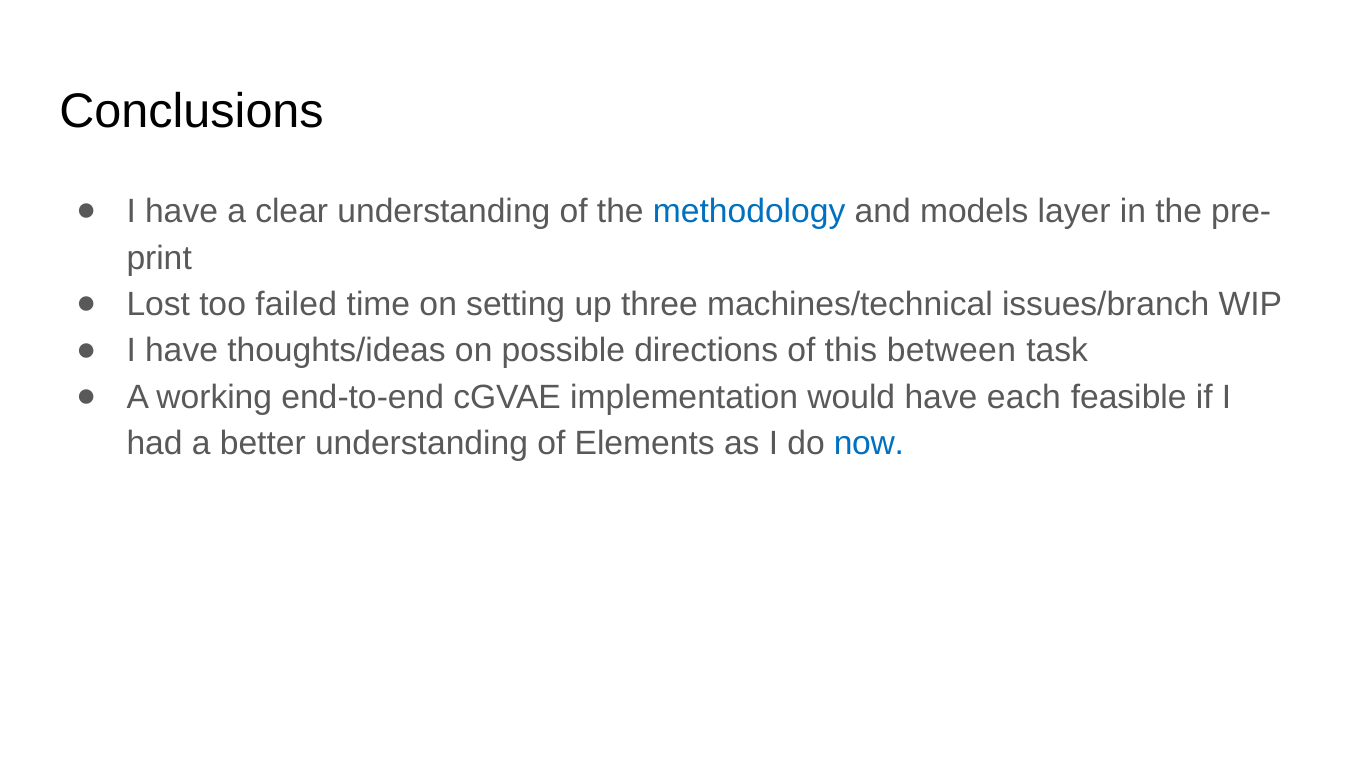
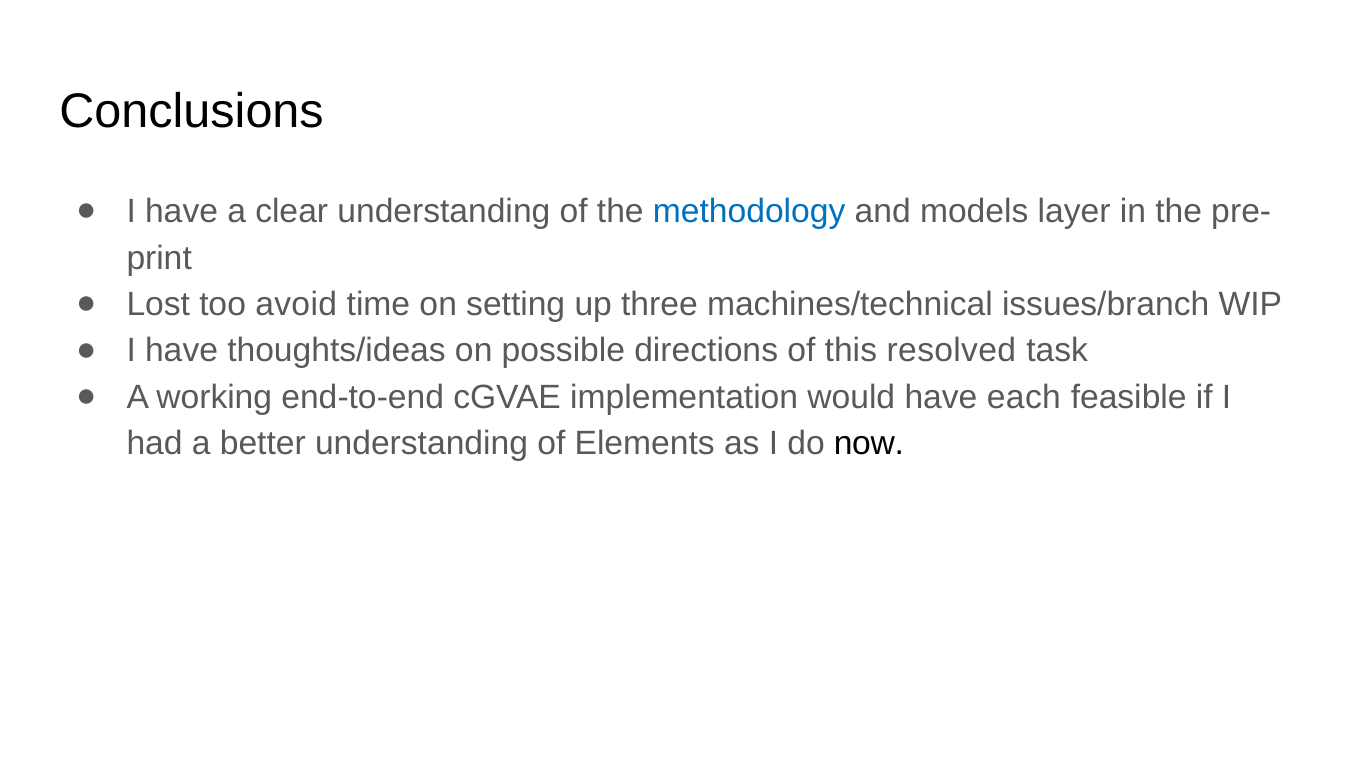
failed: failed -> avoid
between: between -> resolved
now colour: blue -> black
